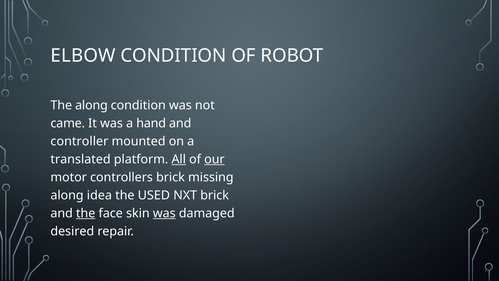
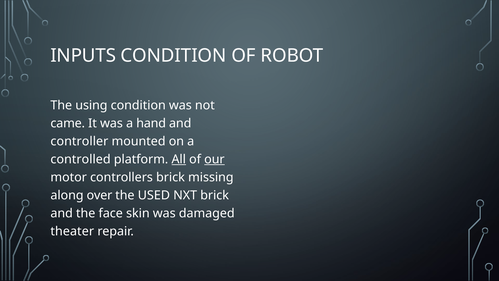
ELBOW: ELBOW -> INPUTS
The along: along -> using
translated: translated -> controlled
idea: idea -> over
the at (86, 213) underline: present -> none
was at (164, 213) underline: present -> none
desired: desired -> theater
